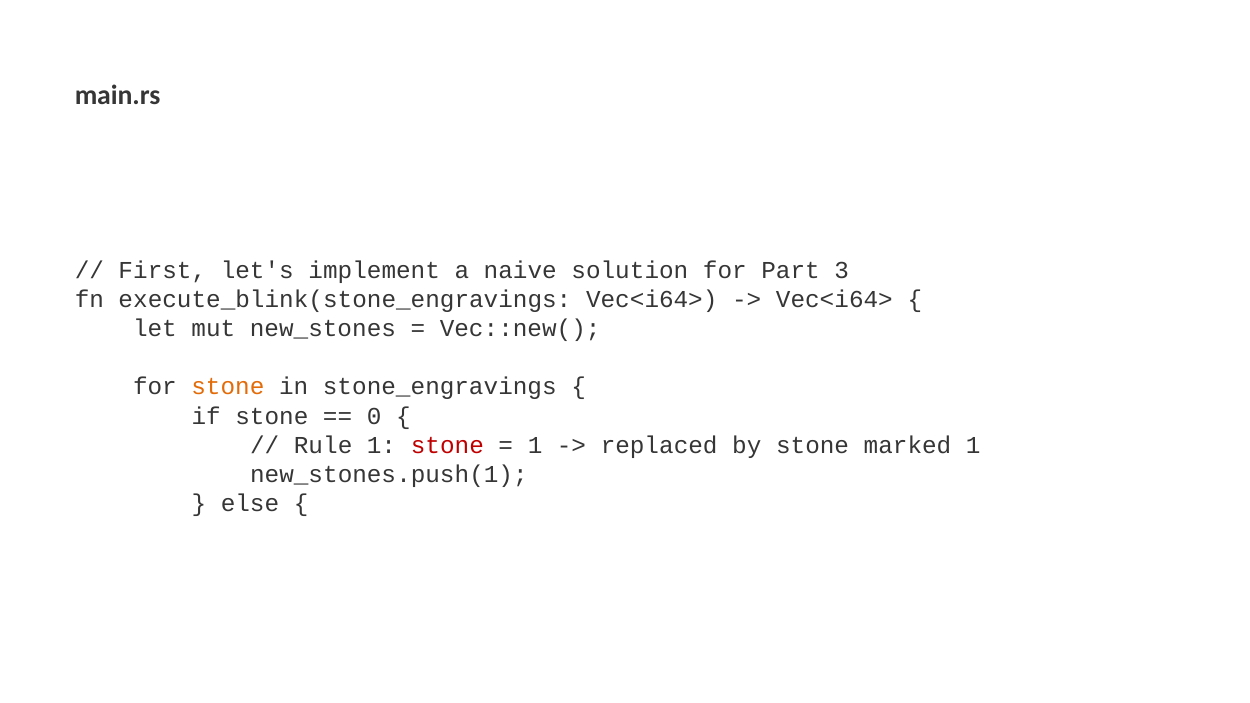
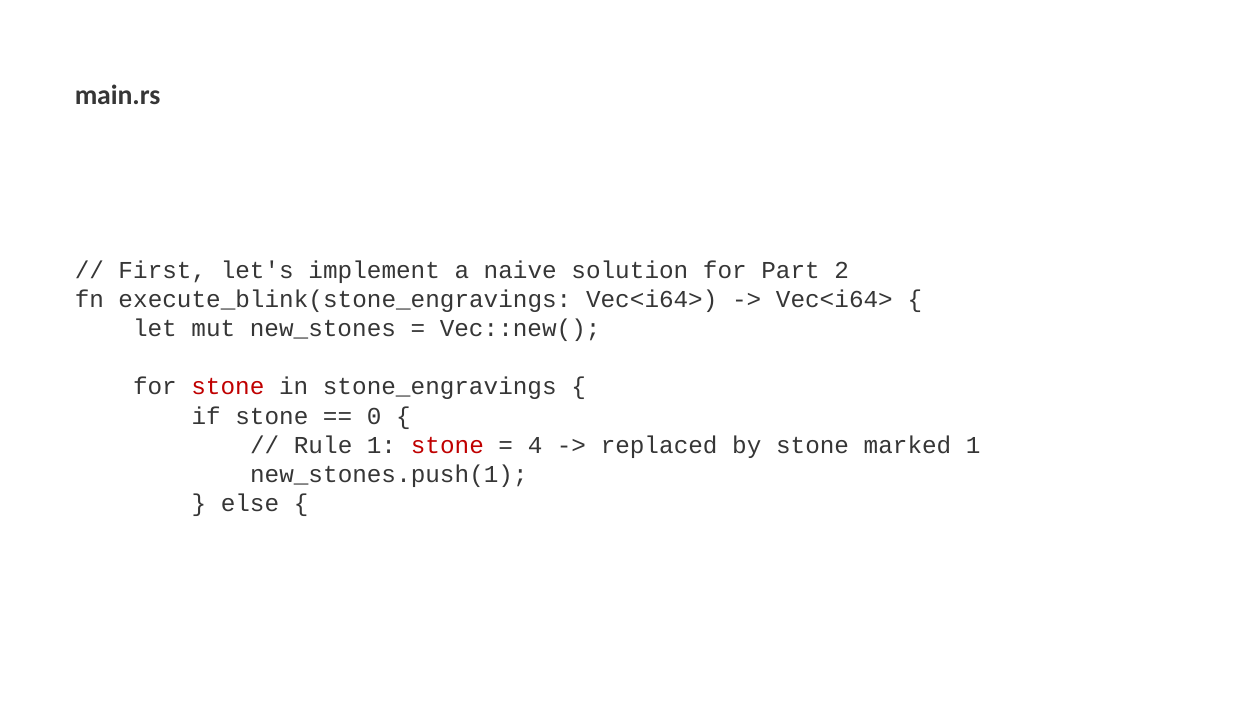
3: 3 -> 2
stone at (228, 387) colour: orange -> red
1 at (535, 445): 1 -> 4
